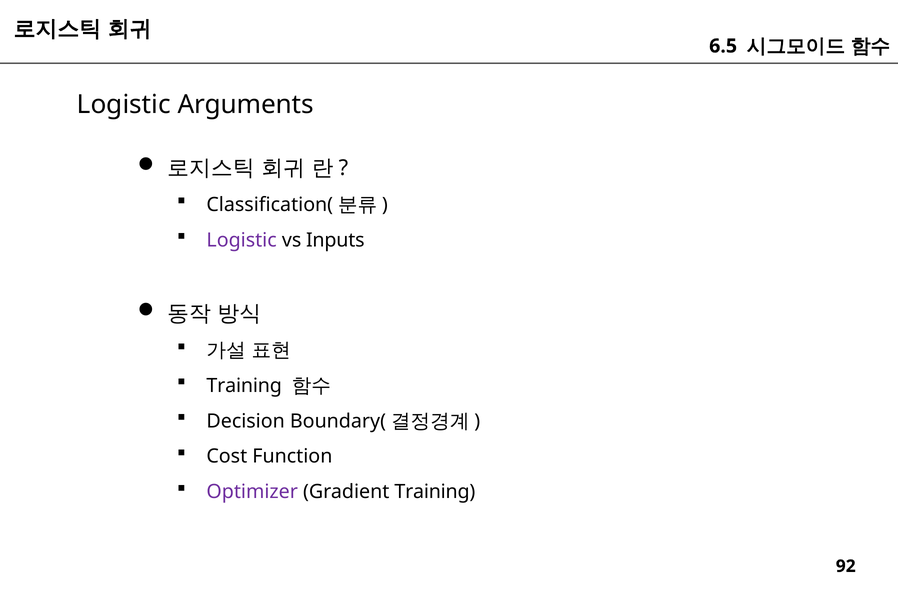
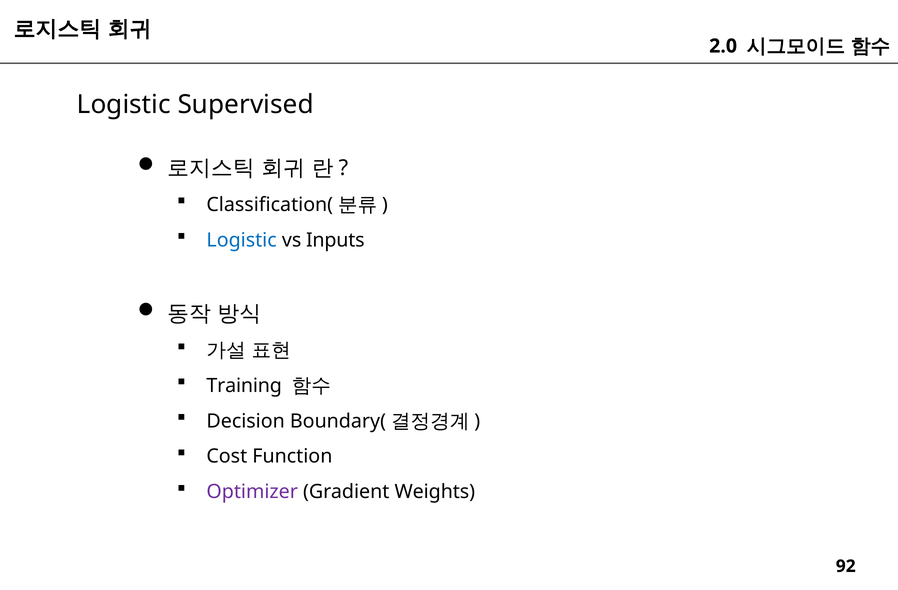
6.5: 6.5 -> 2.0
Arguments: Arguments -> Supervised
Logistic at (242, 240) colour: purple -> blue
Gradient Training: Training -> Weights
